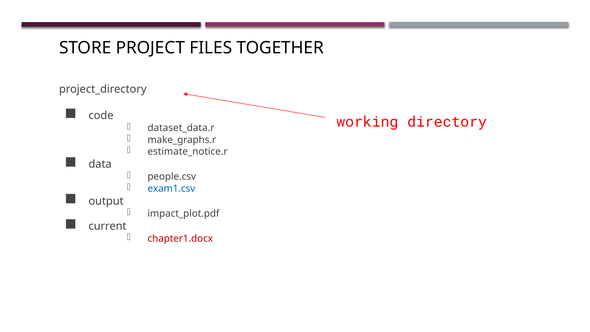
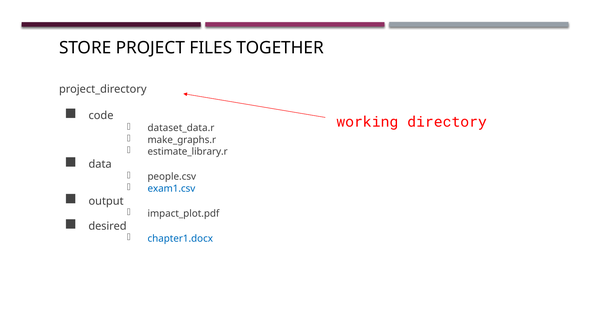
estimate_notice.r: estimate_notice.r -> estimate_library.r
current: current -> desired
chapter1.docx colour: red -> blue
